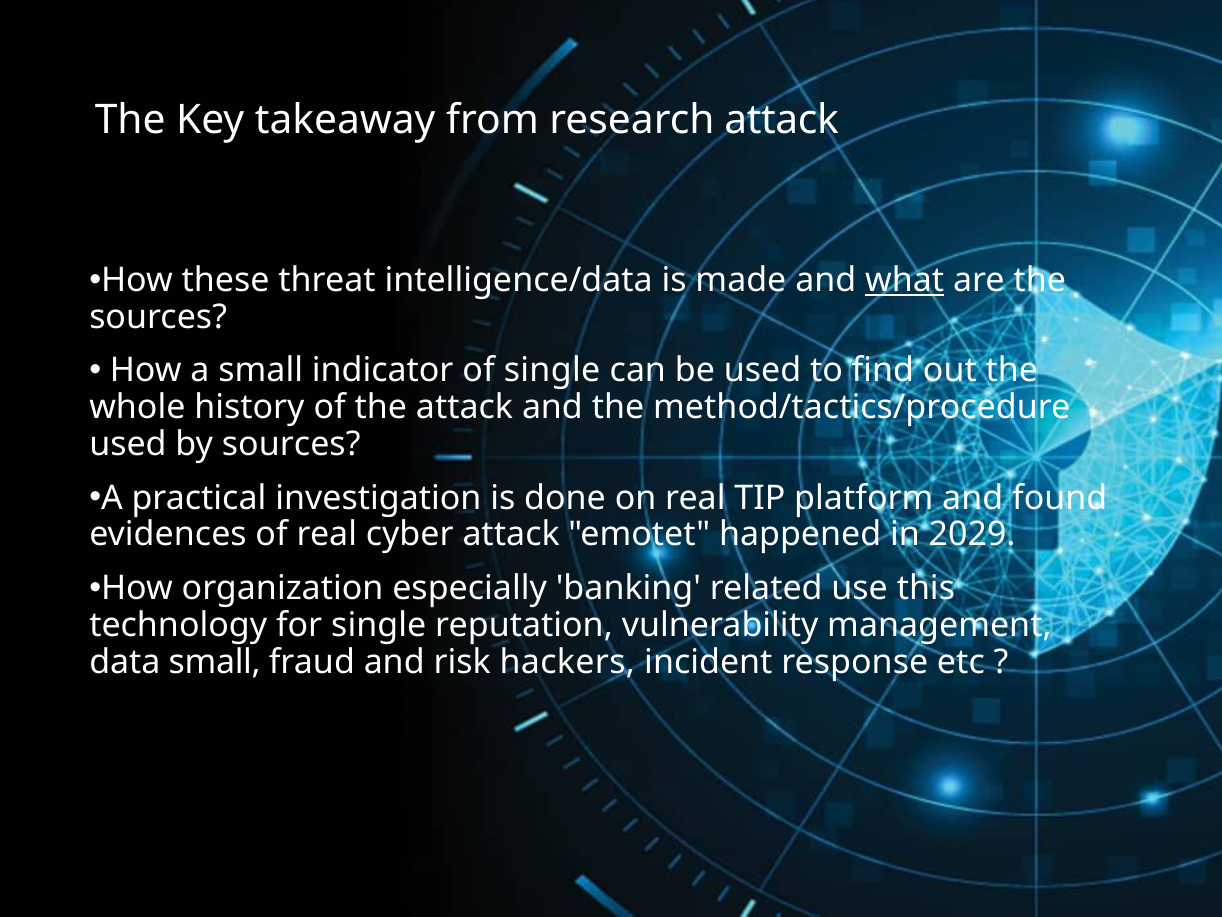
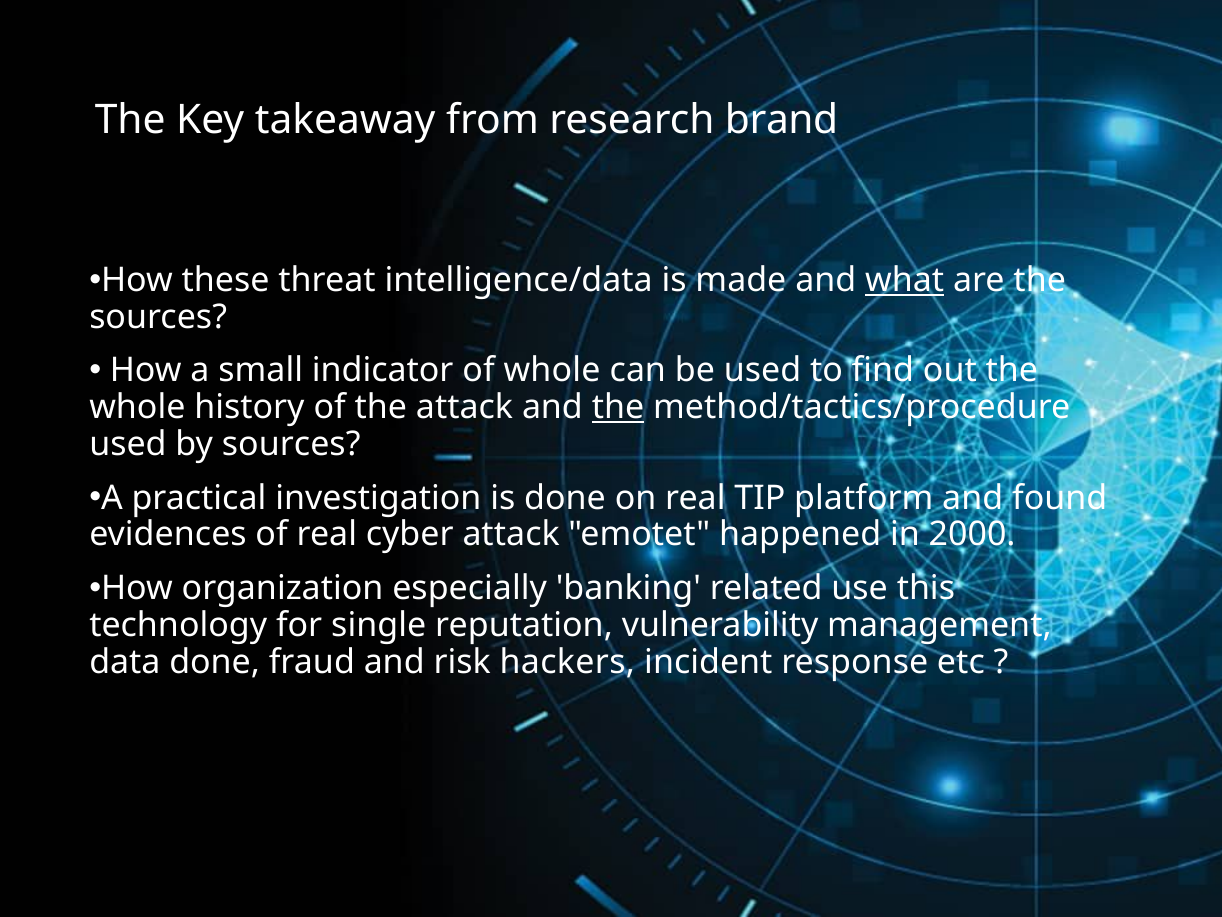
research attack: attack -> brand
of single: single -> whole
the at (618, 407) underline: none -> present
2029: 2029 -> 2000
data small: small -> done
